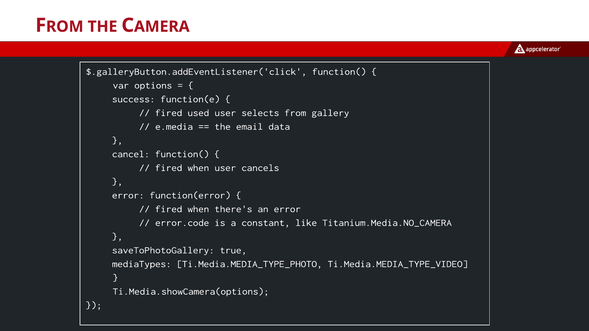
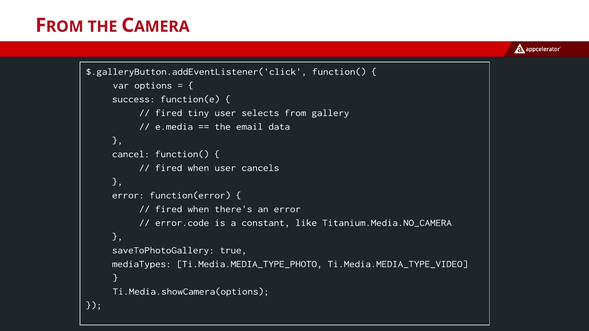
used: used -> tiny
